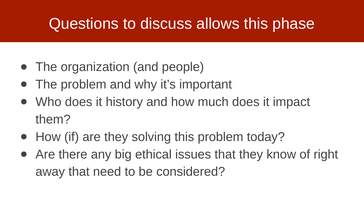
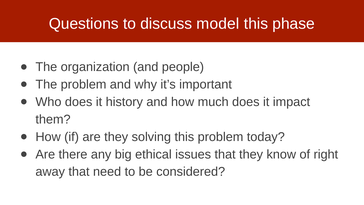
allows: allows -> model
